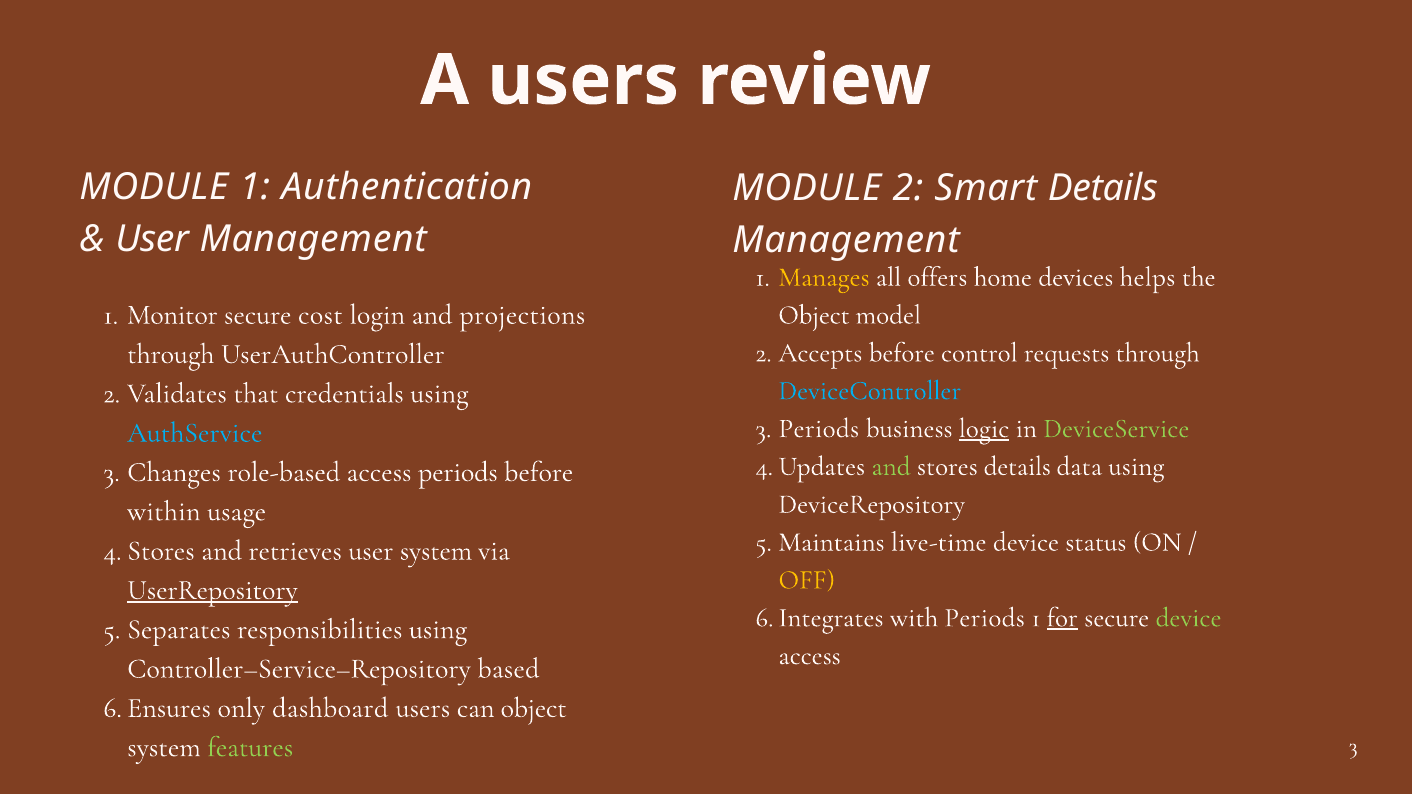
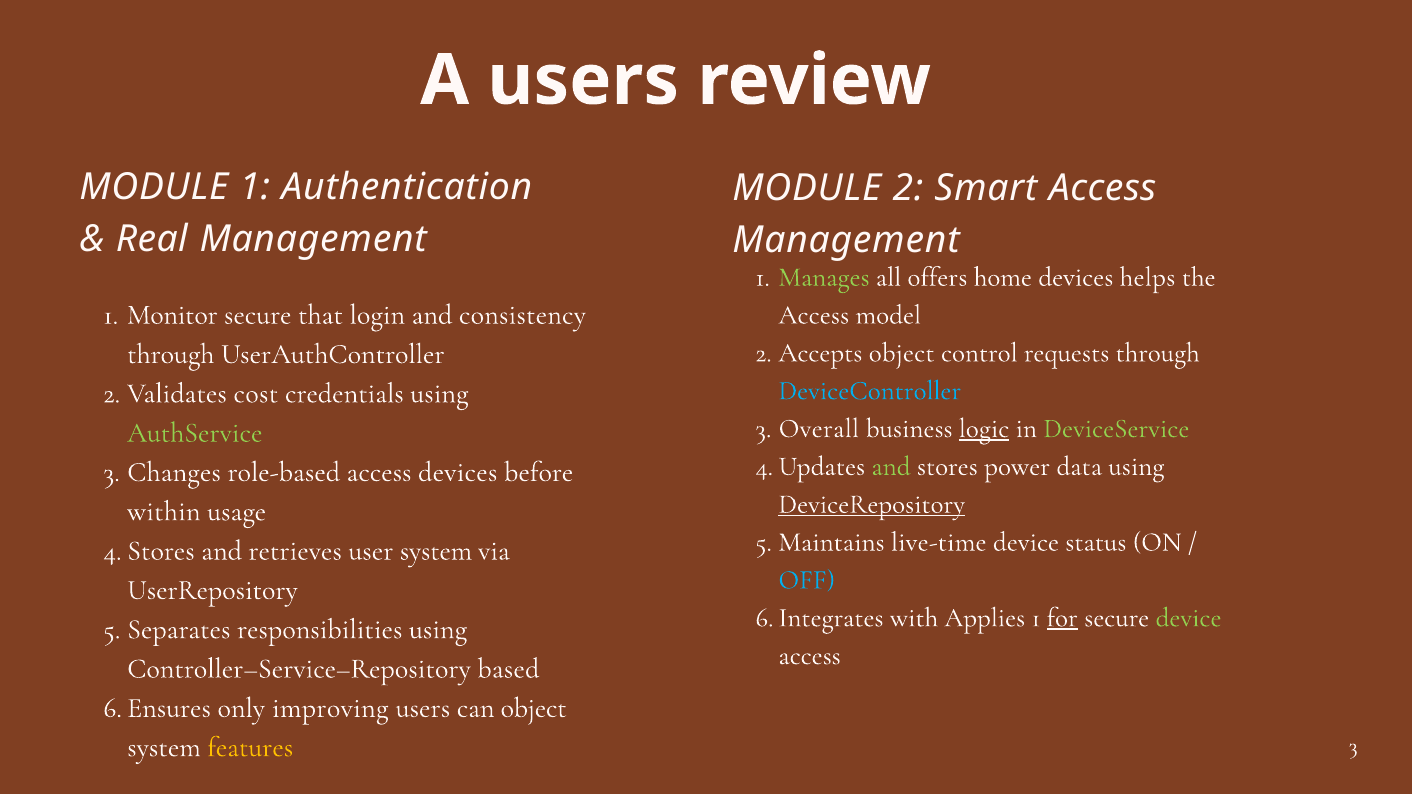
Smart Details: Details -> Access
User at (152, 239): User -> Real
Manages colour: yellow -> light green
cost: cost -> that
projections: projections -> consistency
Object at (814, 315): Object -> Access
Accepts before: before -> object
that: that -> cost
3 Periods: Periods -> Overall
AuthService colour: light blue -> light green
stores details: details -> power
access periods: periods -> devices
DeviceRepository underline: none -> present
OFF colour: yellow -> light blue
UserRepository underline: present -> none
with Periods: Periods -> Applies
dashboard: dashboard -> improving
features colour: light green -> yellow
